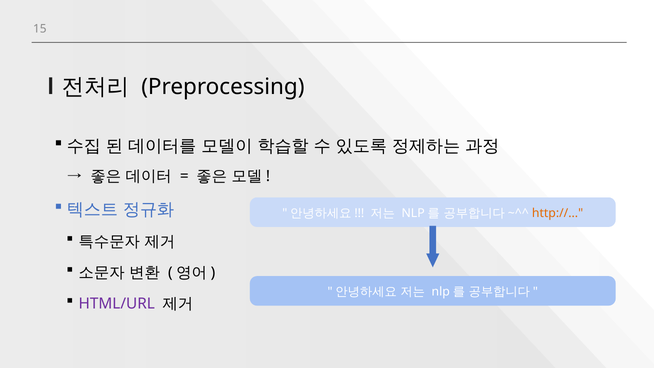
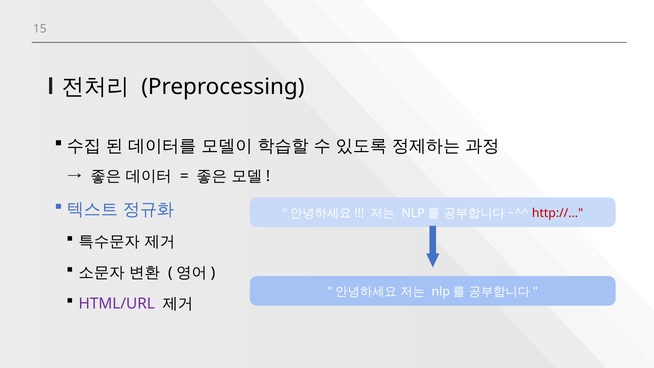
http:// colour: orange -> red
